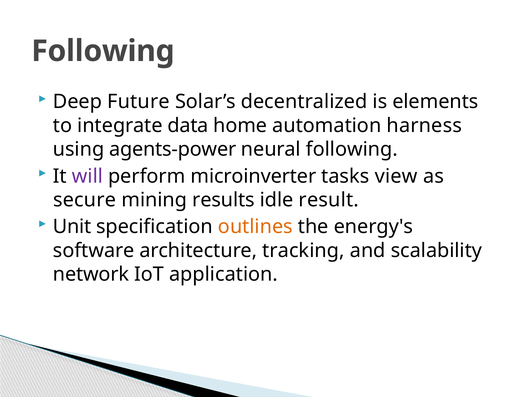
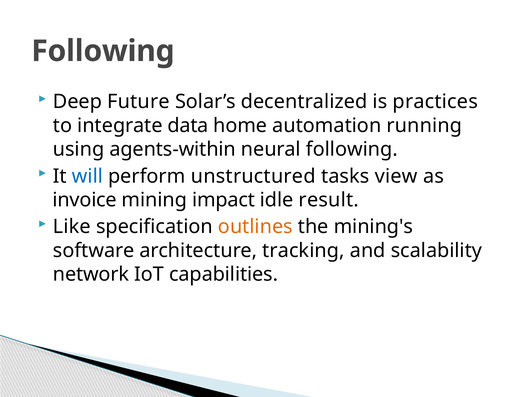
elements: elements -> practices
harness: harness -> running
agents-power: agents-power -> agents-within
will colour: purple -> blue
microinverter: microinverter -> unstructured
secure: secure -> invoice
results: results -> impact
Unit: Unit -> Like
energy's: energy's -> mining's
application: application -> capabilities
